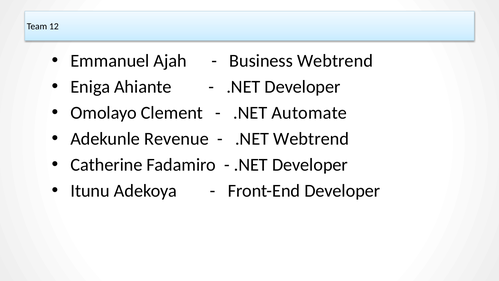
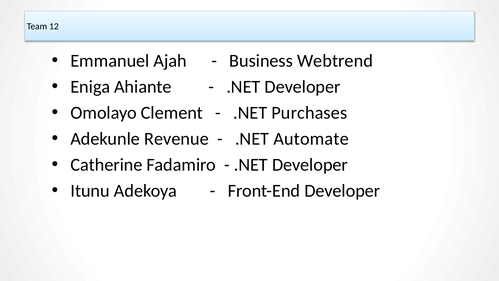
Automate: Automate -> Purchases
.NET Webtrend: Webtrend -> Automate
